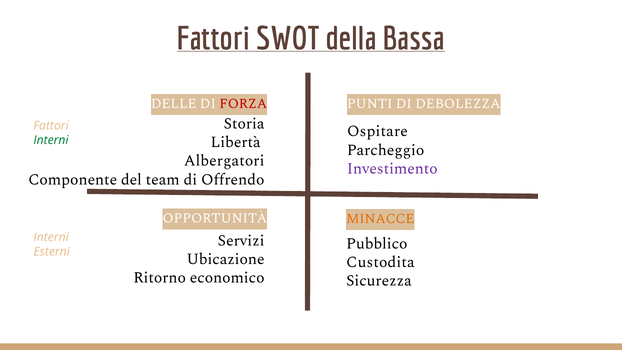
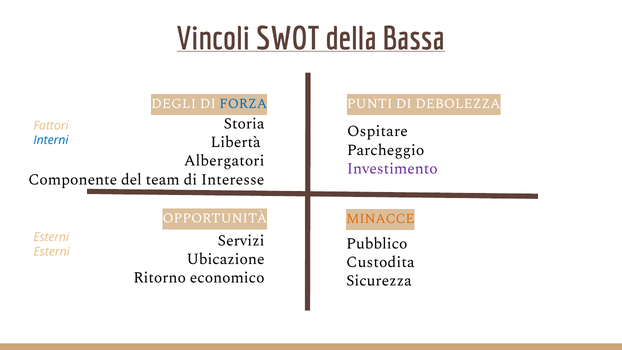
Fattori at (213, 39): Fattori -> Vincoli
DELLE: DELLE -> DEGLI
FORZA colour: red -> blue
Interni at (51, 140) colour: green -> blue
Offrendo: Offrendo -> Interesse
Interni at (51, 237): Interni -> Esterni
